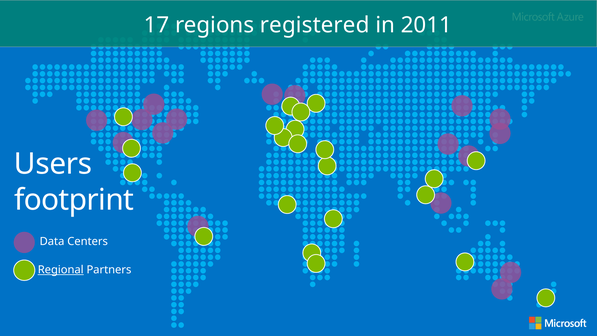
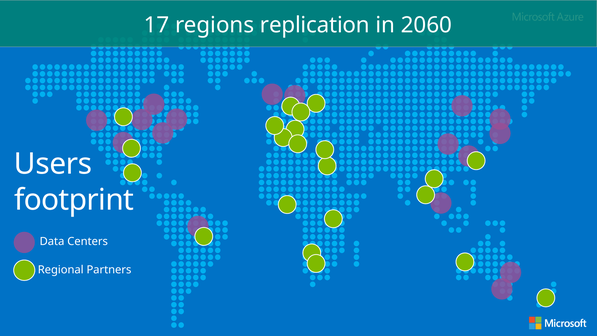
registered: registered -> replication
2011: 2011 -> 2060
Regional underline: present -> none
